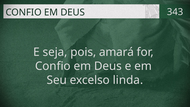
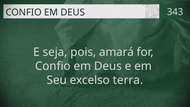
linda: linda -> terra
